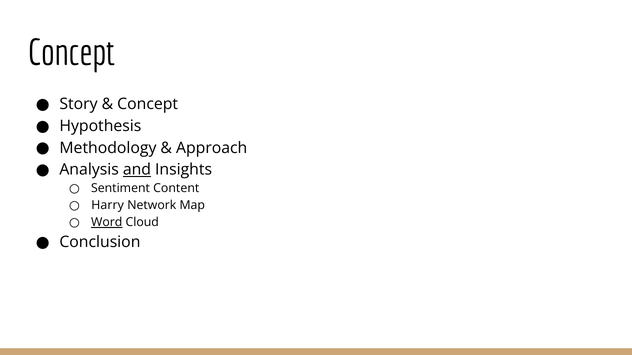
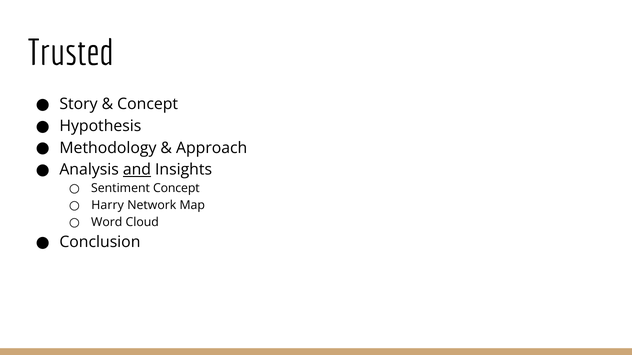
Concept at (71, 53): Concept -> Trusted
Sentiment Content: Content -> Concept
Word underline: present -> none
